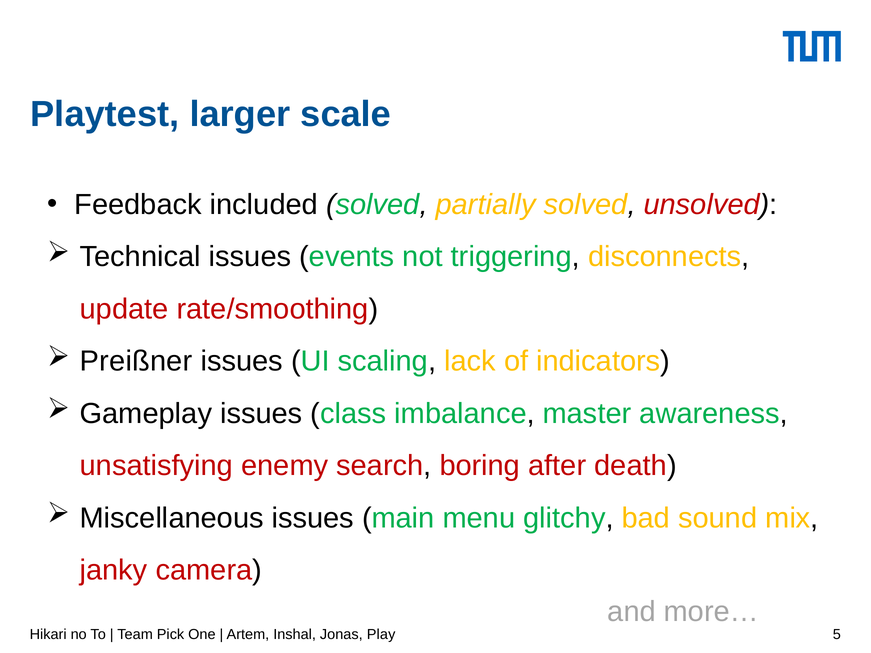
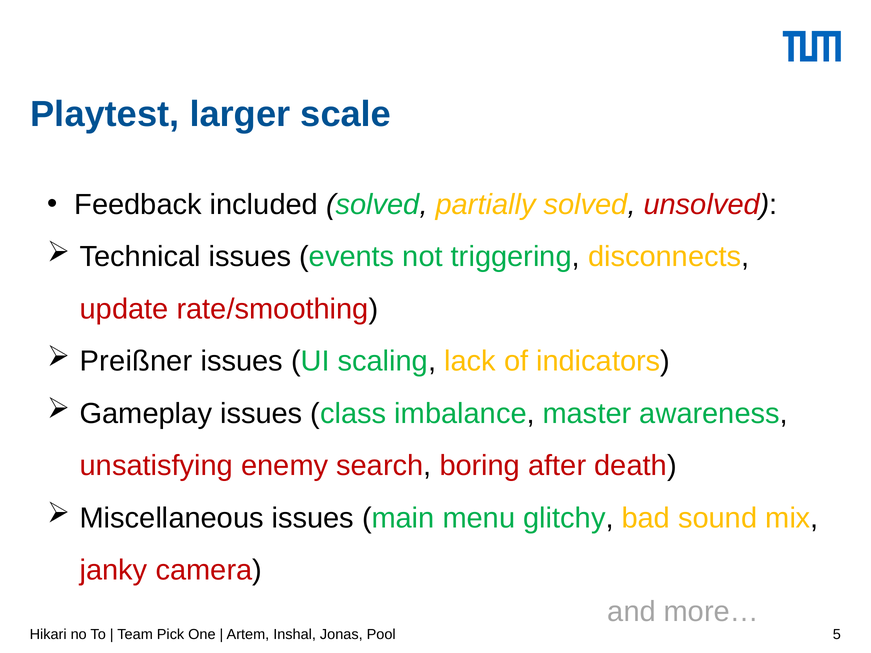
Play: Play -> Pool
